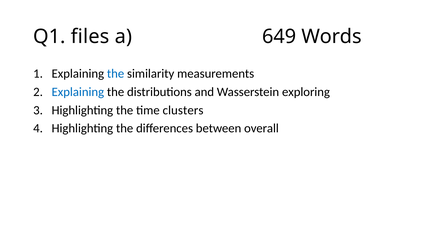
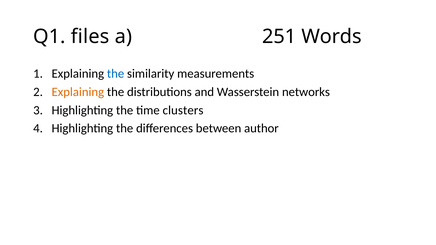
649: 649 -> 251
Explaining at (78, 92) colour: blue -> orange
exploring: exploring -> networks
overall: overall -> author
